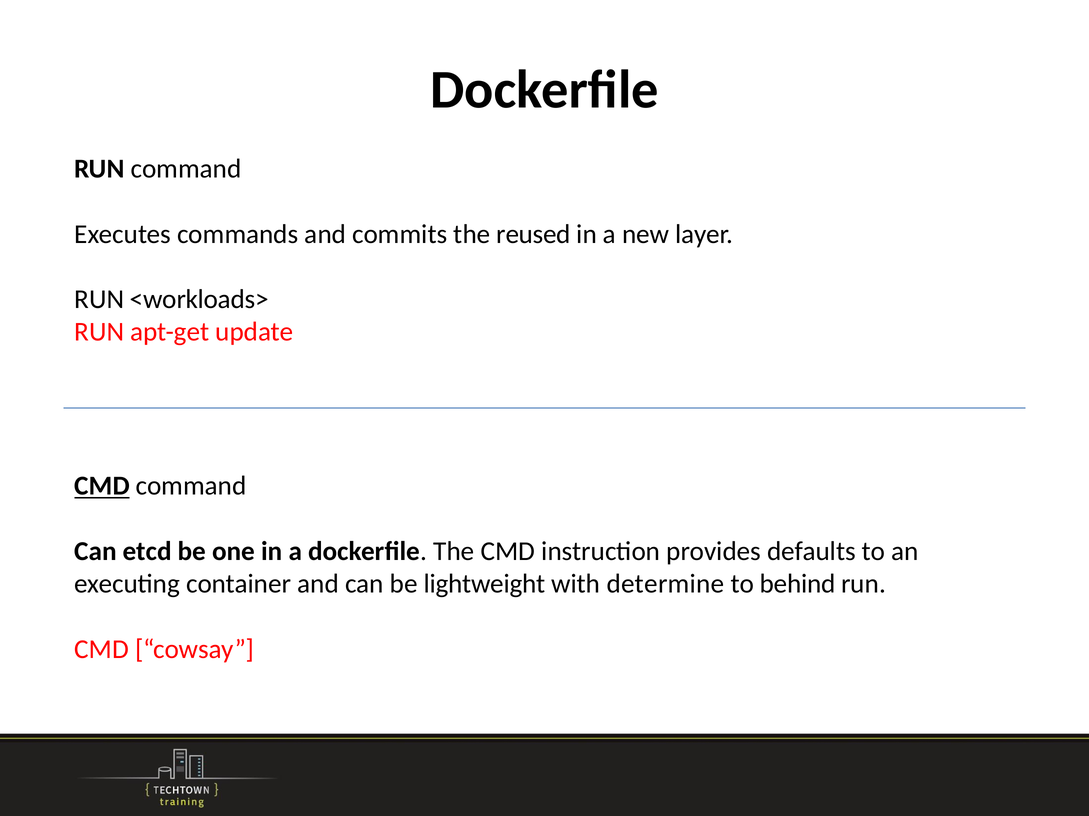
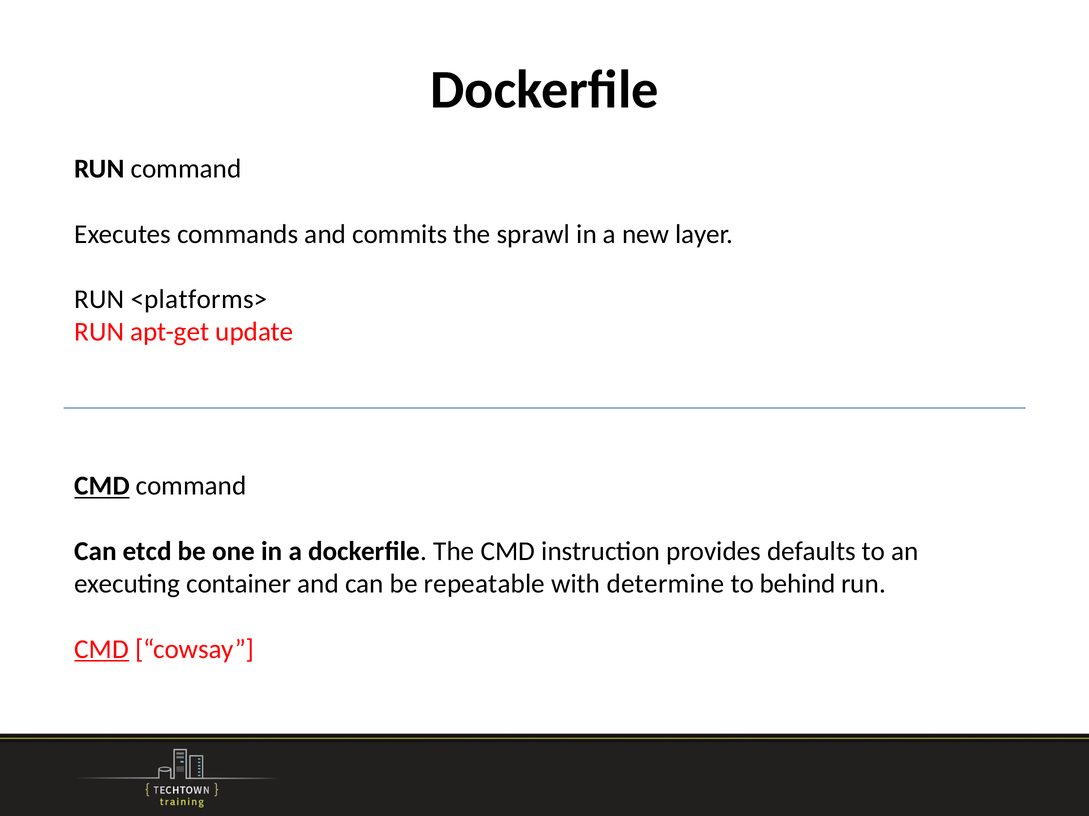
reused: reused -> sprawl
<workloads>: <workloads> -> <platforms>
lightweight: lightweight -> repeatable
CMD at (102, 650) underline: none -> present
